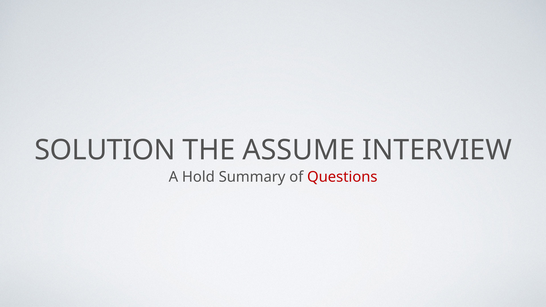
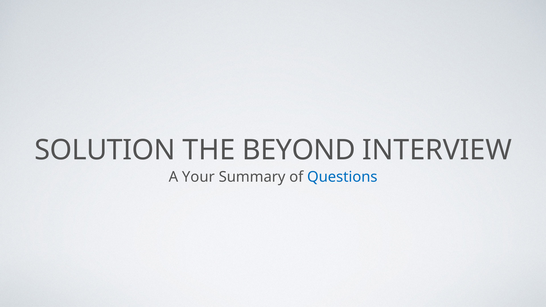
ASSUME: ASSUME -> BEYOND
Hold: Hold -> Your
Questions colour: red -> blue
